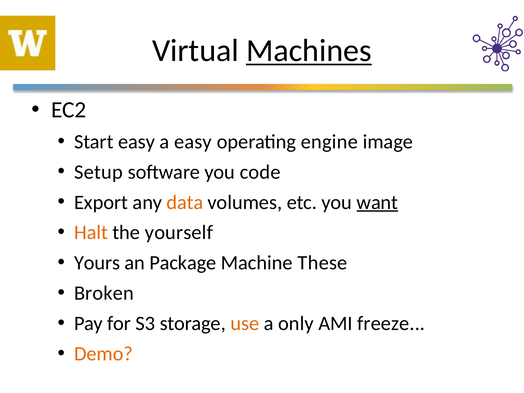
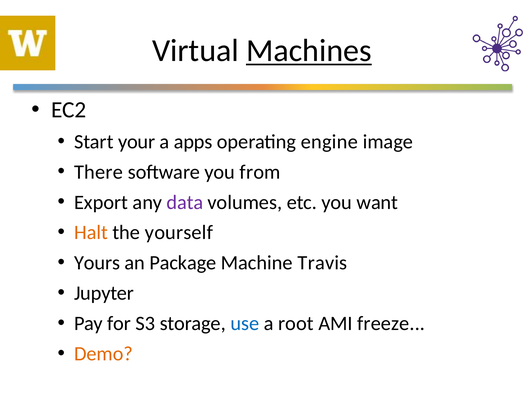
Start easy: easy -> your
a easy: easy -> apps
Setup: Setup -> There
code: code -> from
data colour: orange -> purple
want underline: present -> none
These: These -> Travis
Broken: Broken -> Jupyter
use colour: orange -> blue
only: only -> root
